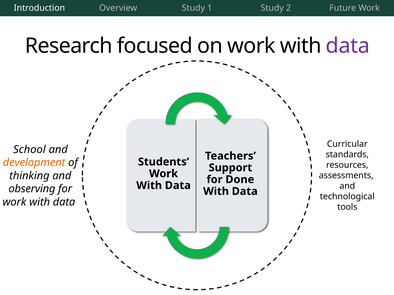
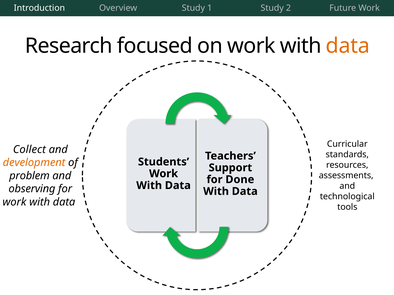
data at (348, 46) colour: purple -> orange
School: School -> Collect
thinking: thinking -> problem
